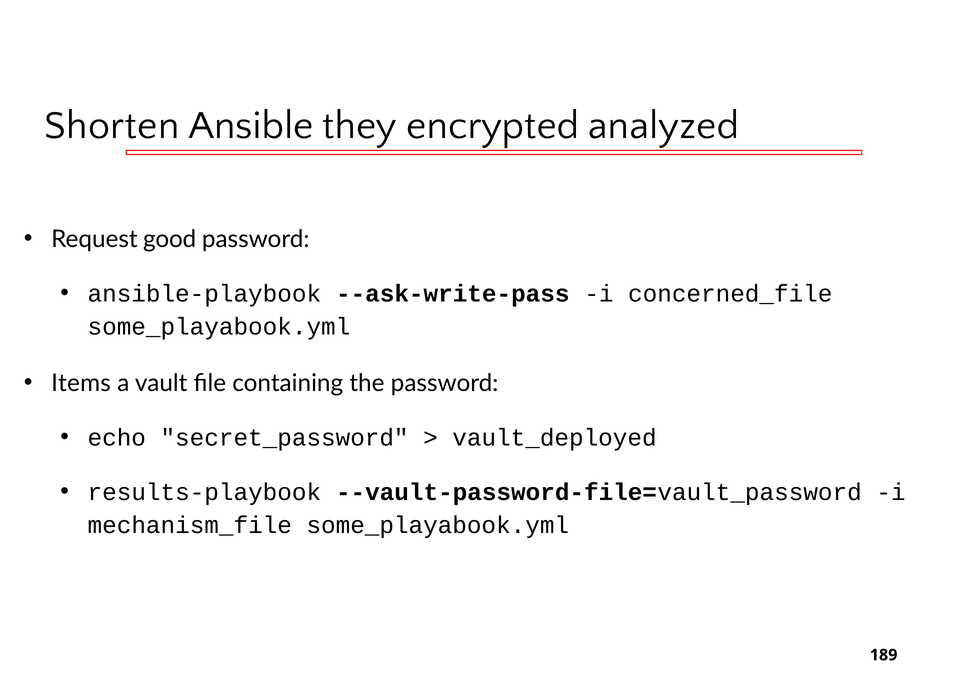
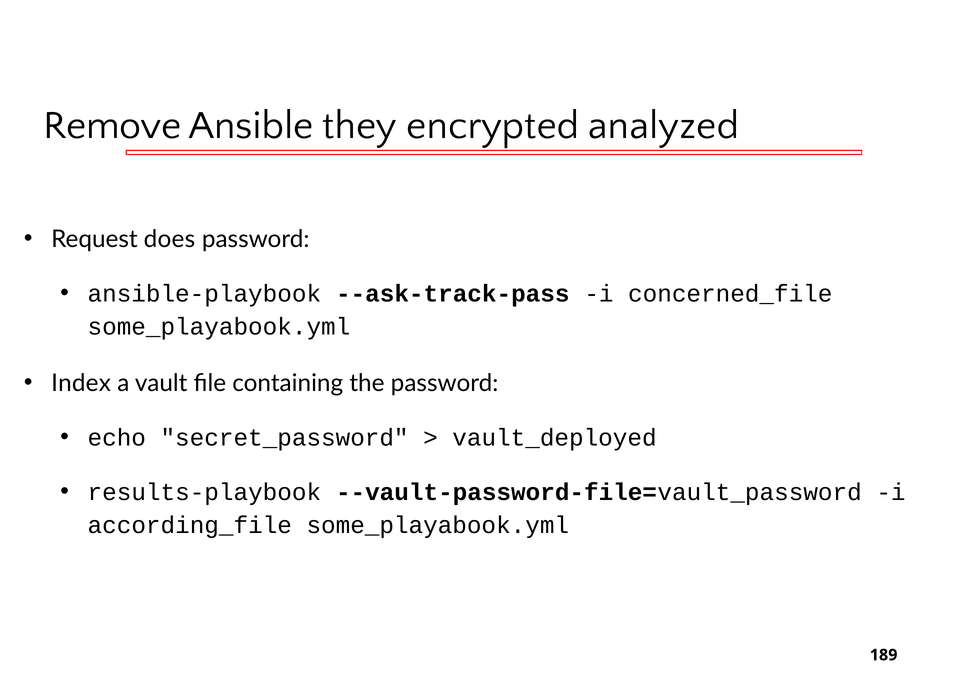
Shorten: Shorten -> Remove
good: good -> does
--ask-write-pass: --ask-write-pass -> --ask-track-pass
Items: Items -> Index
mechanism_file: mechanism_file -> according_file
